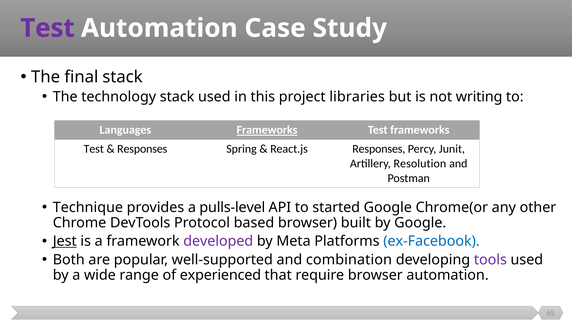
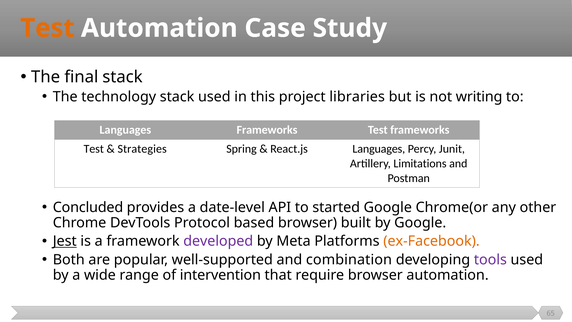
Test at (47, 28) colour: purple -> orange
Frameworks at (267, 130) underline: present -> none
Responses at (142, 149): Responses -> Strategies
React.js Responses: Responses -> Languages
Resolution: Resolution -> Limitations
Technique: Technique -> Concluded
pulls-level: pulls-level -> date-level
ex-Facebook colour: blue -> orange
experienced: experienced -> intervention
